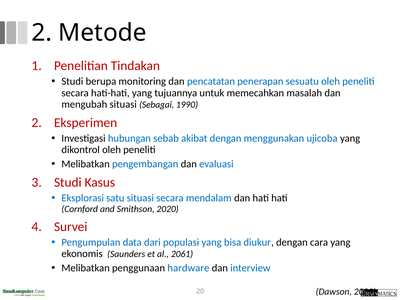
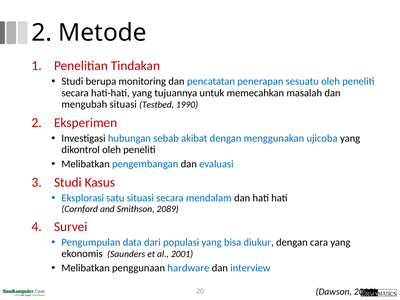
Sebagai: Sebagai -> Testbed
2020: 2020 -> 2089
2061: 2061 -> 2001
